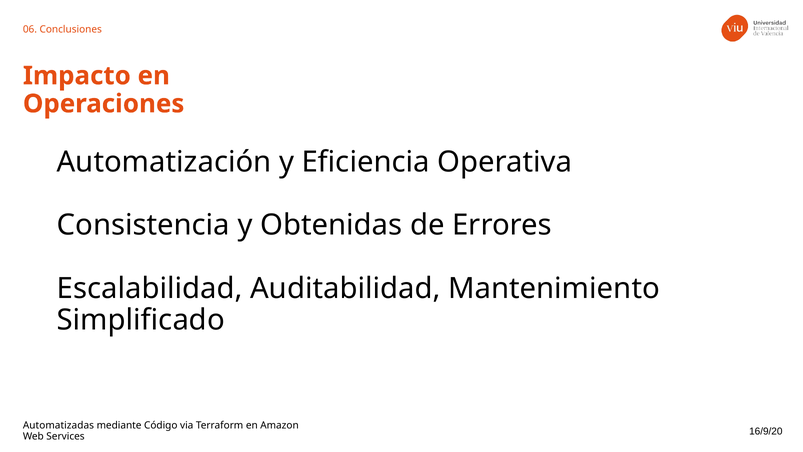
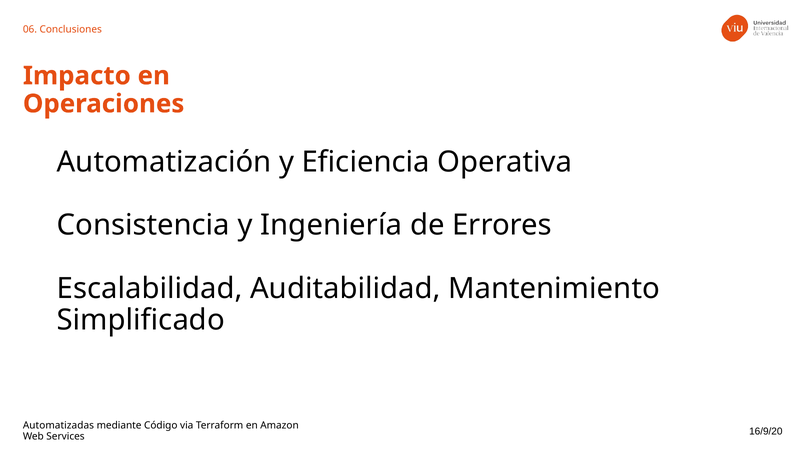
Obtenidas: Obtenidas -> Ingeniería
